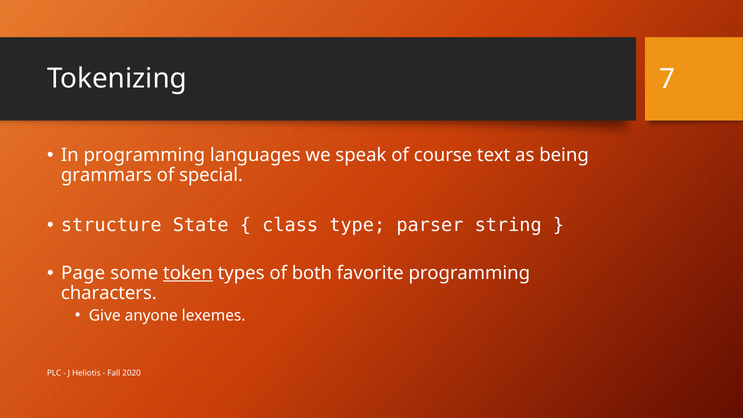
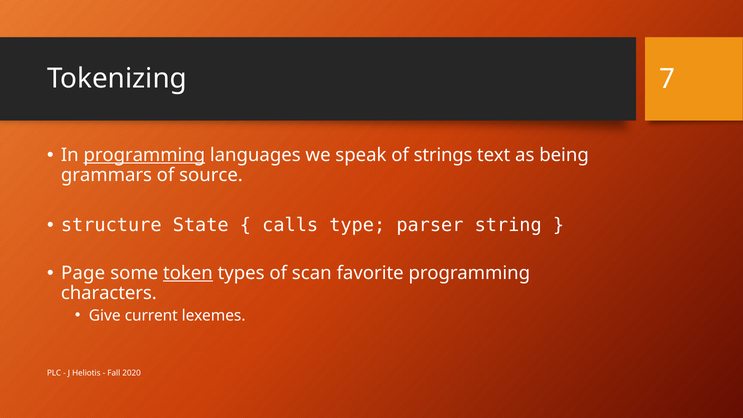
programming at (144, 155) underline: none -> present
course: course -> strings
special: special -> source
class: class -> calls
both: both -> scan
anyone: anyone -> current
